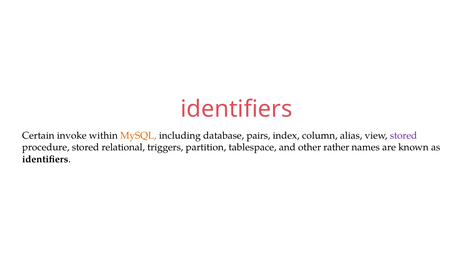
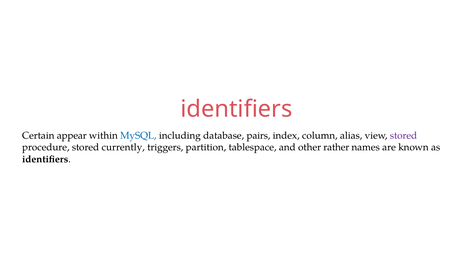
invoke: invoke -> appear
MySQL colour: orange -> blue
relational: relational -> currently
